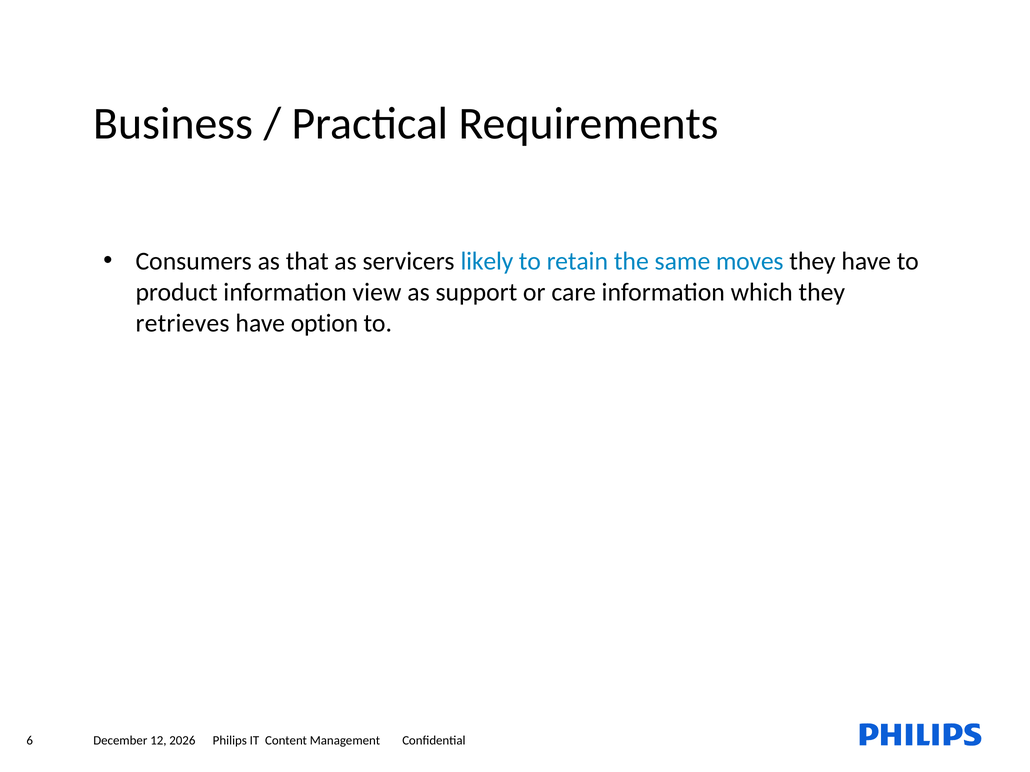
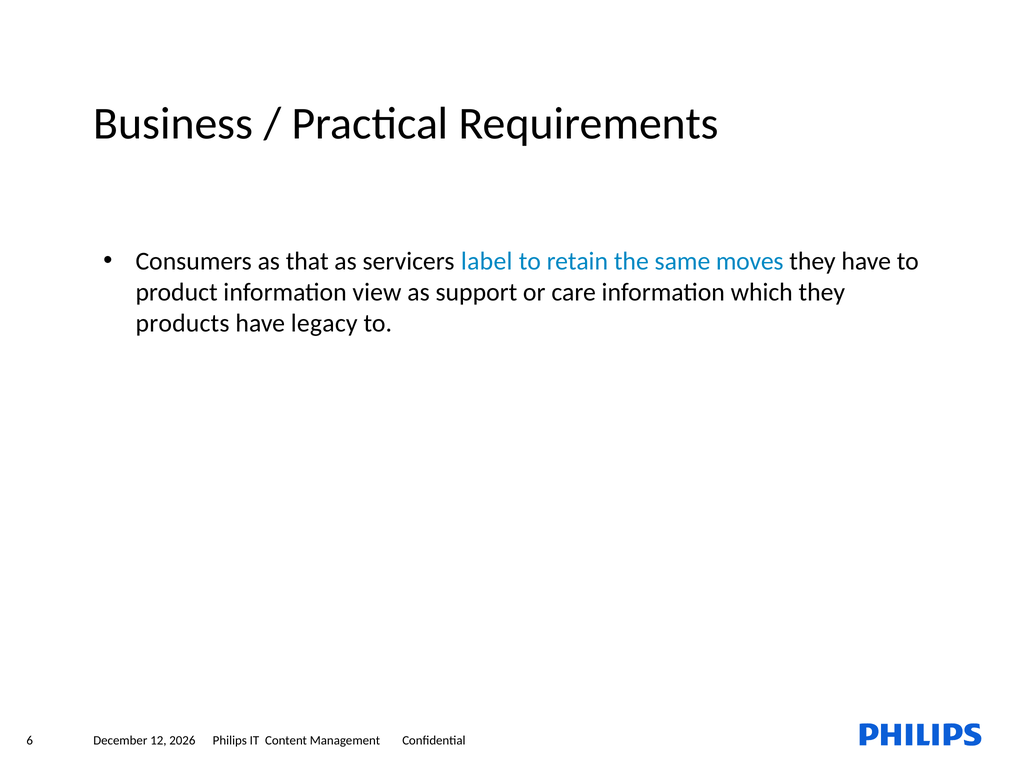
likely: likely -> label
retrieves: retrieves -> products
option: option -> legacy
